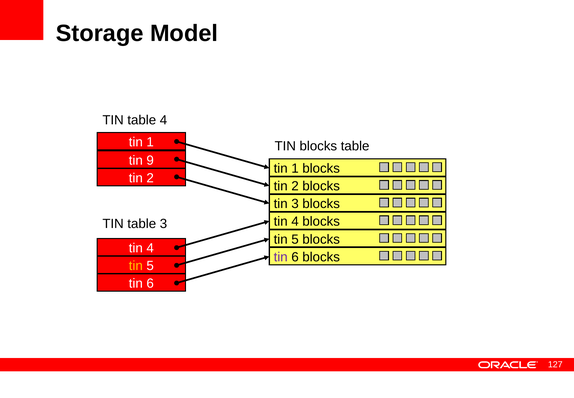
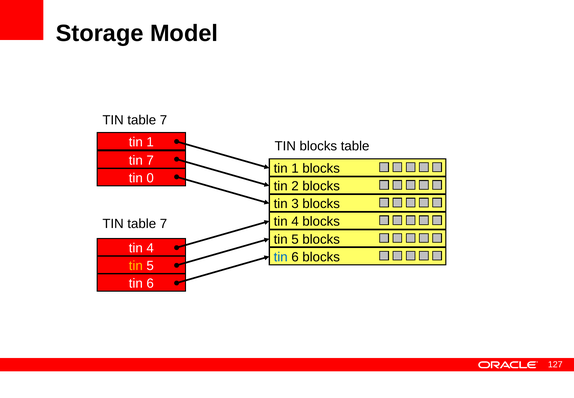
4 at (163, 120): 4 -> 7
tin 9: 9 -> 7
2 at (150, 178): 2 -> 0
3 at (163, 223): 3 -> 7
tin at (281, 257) colour: purple -> blue
